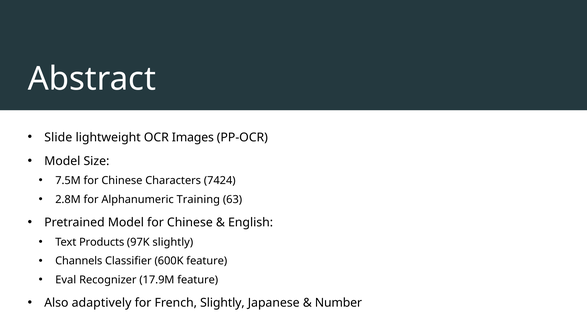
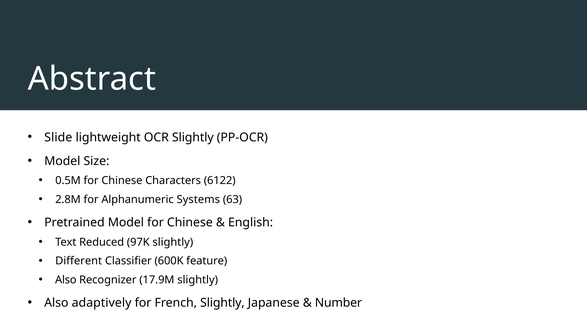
OCR Images: Images -> Slightly
7.5M: 7.5M -> 0.5M
7424: 7424 -> 6122
Training: Training -> Systems
Products: Products -> Reduced
Channels: Channels -> Different
Eval at (66, 280): Eval -> Also
17.9M feature: feature -> slightly
